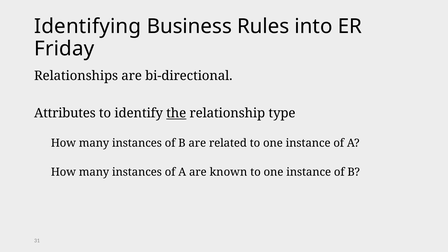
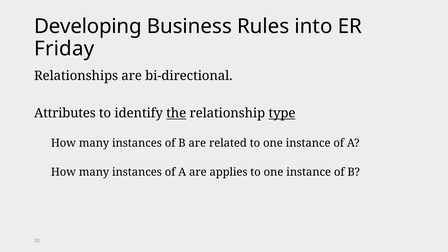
Identifying: Identifying -> Developing
type underline: none -> present
known: known -> applies
